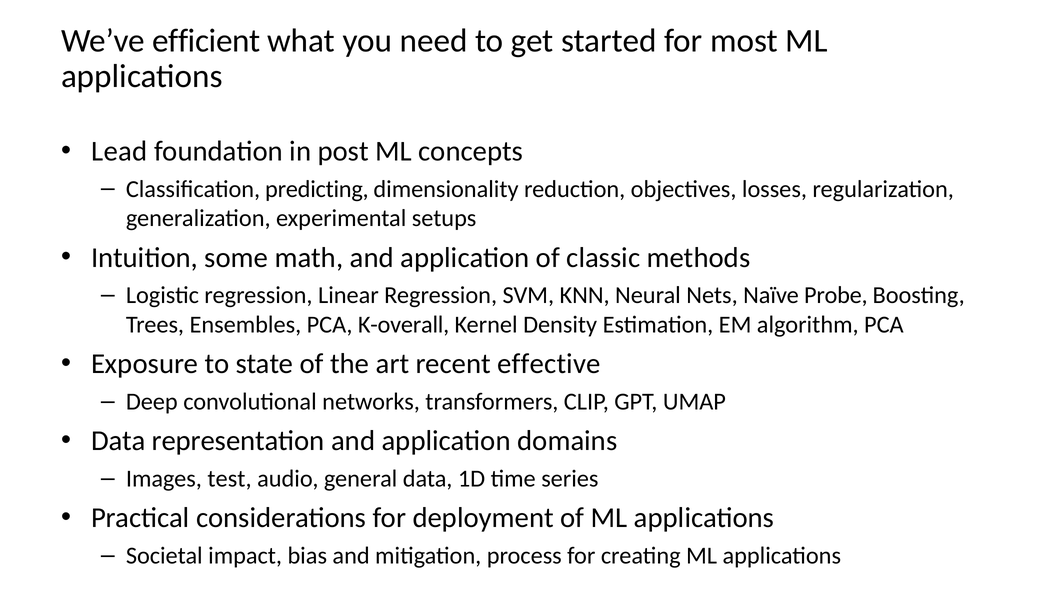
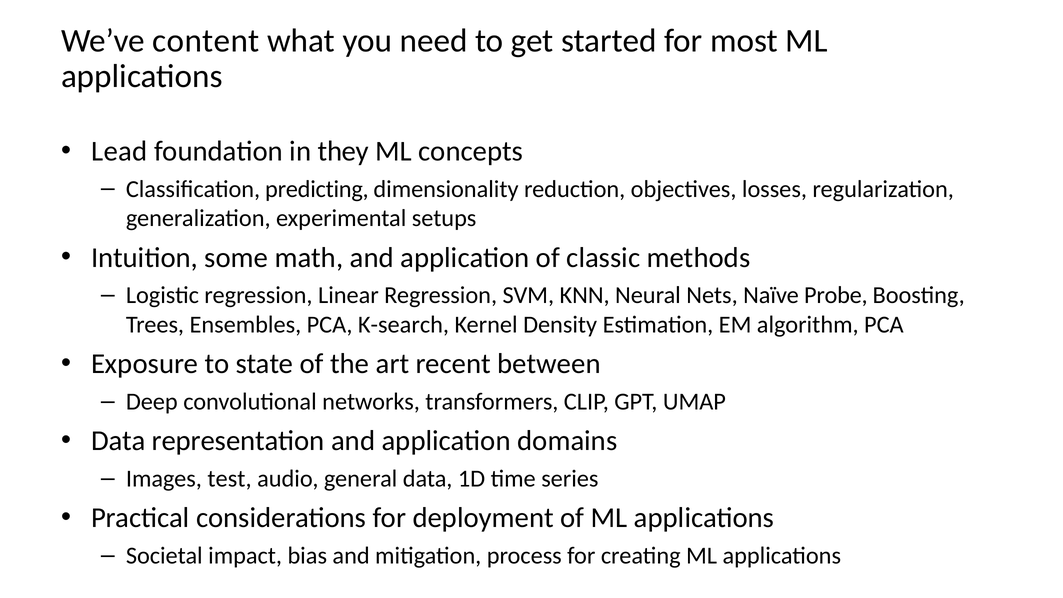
efficient: efficient -> content
post: post -> they
K-overall: K-overall -> K-search
effective: effective -> between
